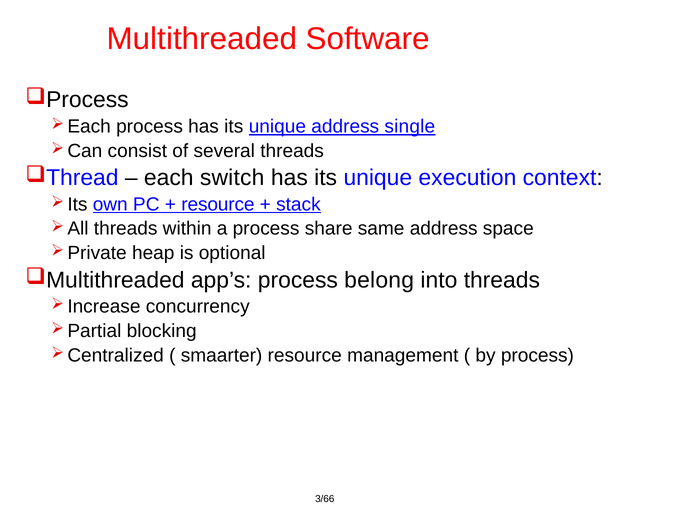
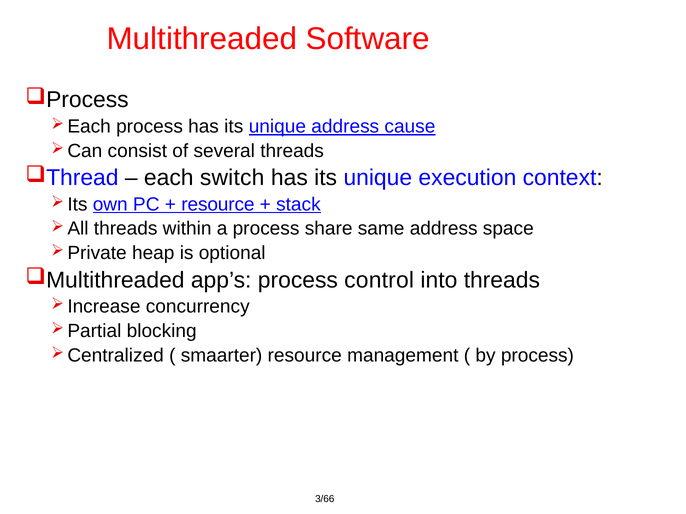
single: single -> cause
belong: belong -> control
